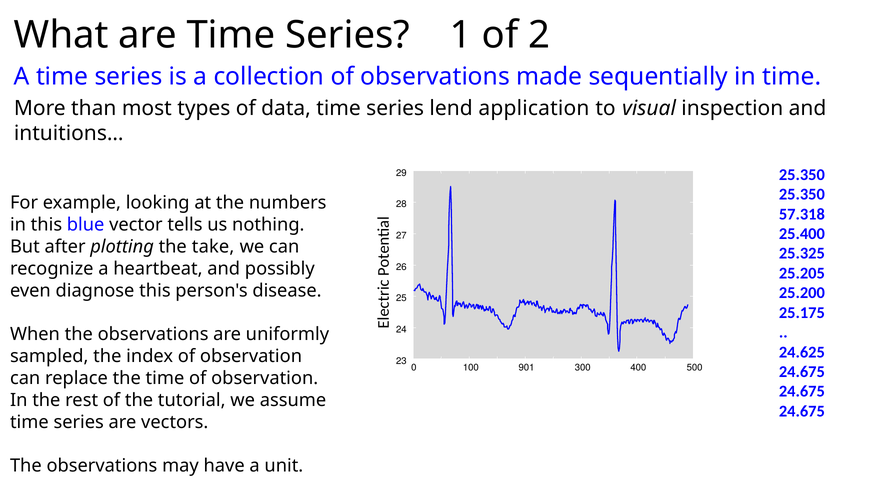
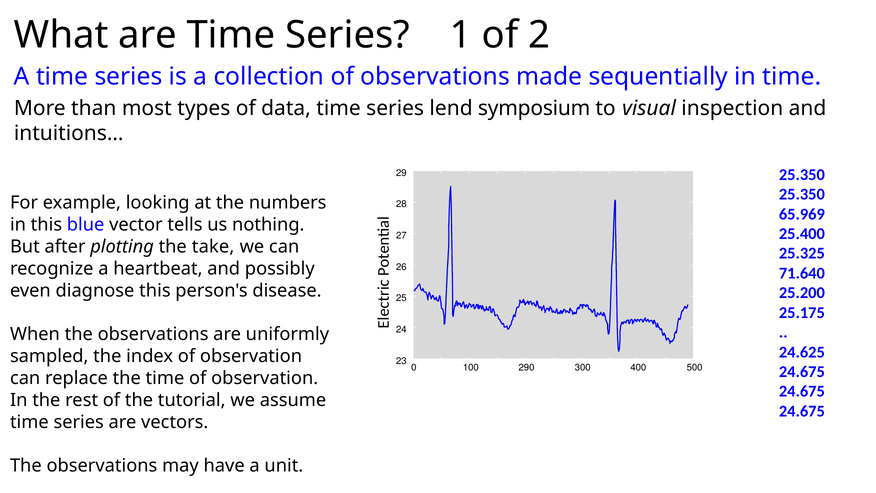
application: application -> symposium
57.318: 57.318 -> 65.969
25.205: 25.205 -> 71.640
901: 901 -> 290
